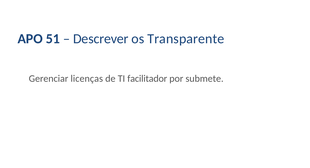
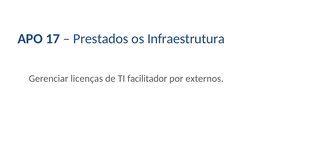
51: 51 -> 17
Descrever: Descrever -> Prestados
Transparente: Transparente -> Infraestrutura
submete: submete -> externos
